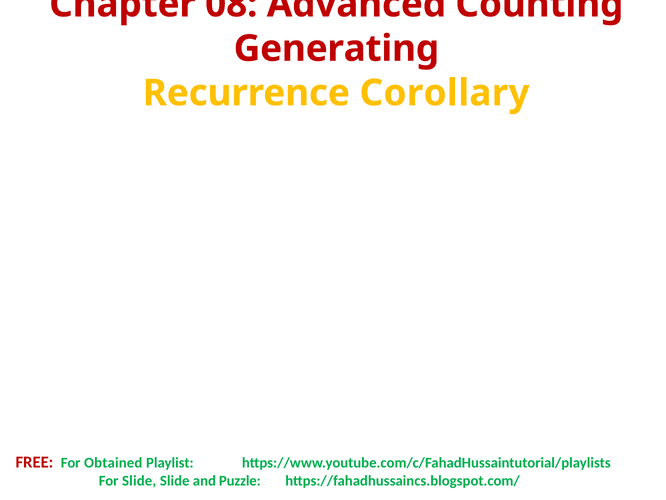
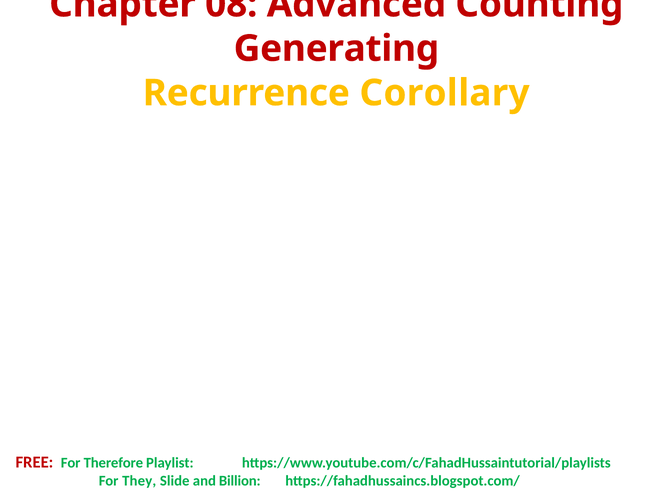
Obtained: Obtained -> Therefore
For Slide: Slide -> They
Puzzle: Puzzle -> Billion
